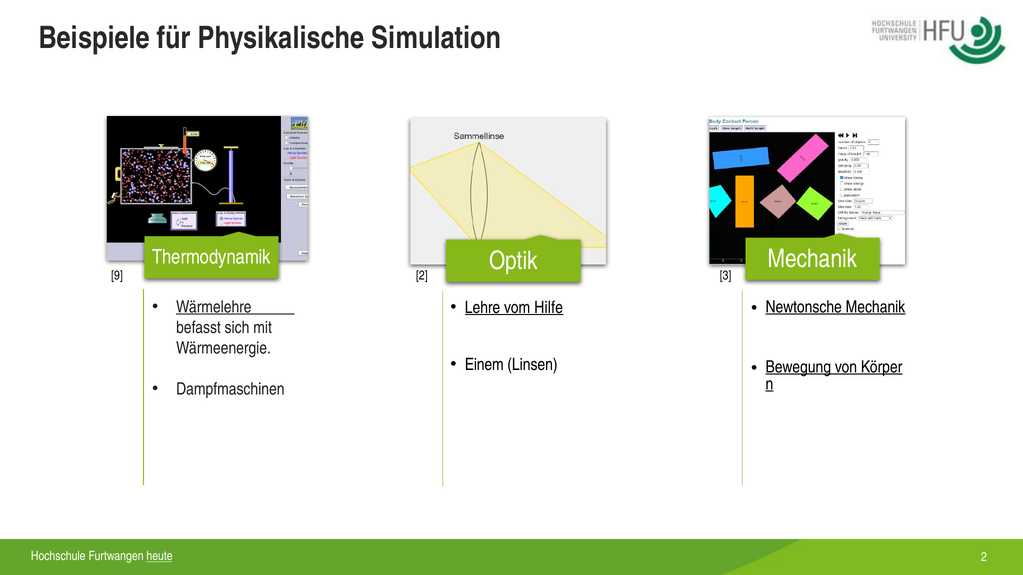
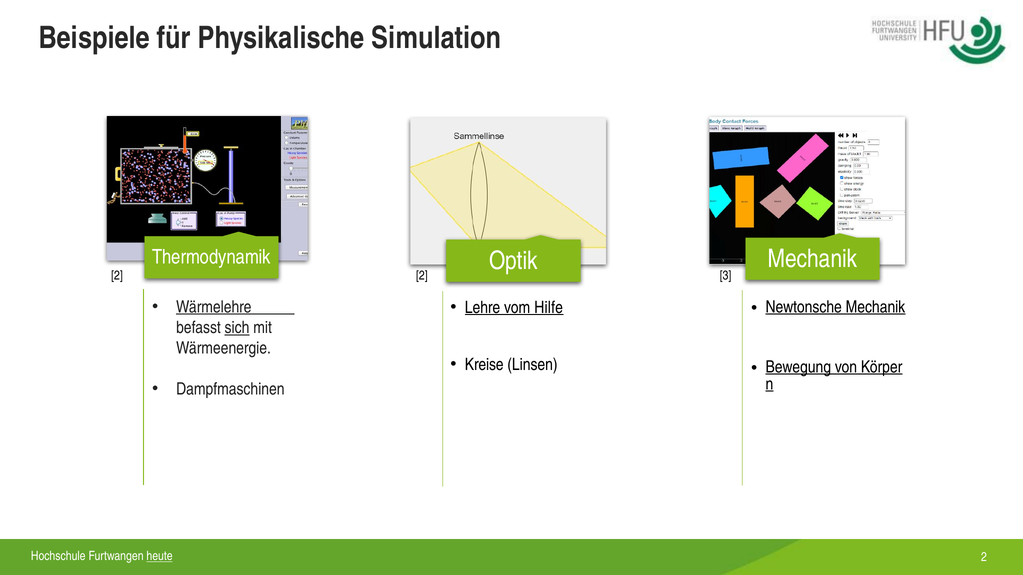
9 at (117, 276): 9 -> 2
sich underline: none -> present
Einem: Einem -> Kreise
